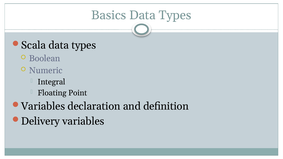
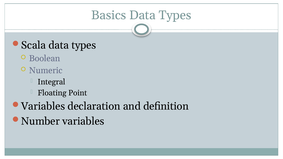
Delivery: Delivery -> Number
